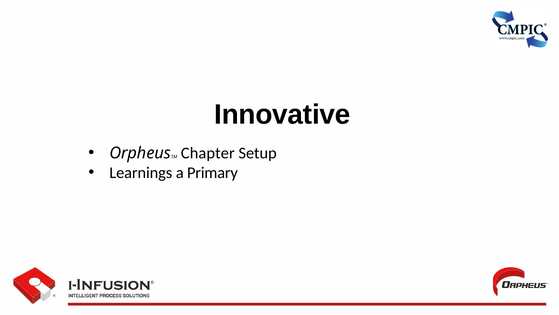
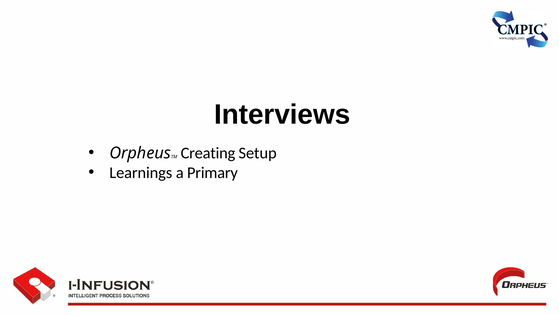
Innovative: Innovative -> Interviews
Chapter: Chapter -> Creating
